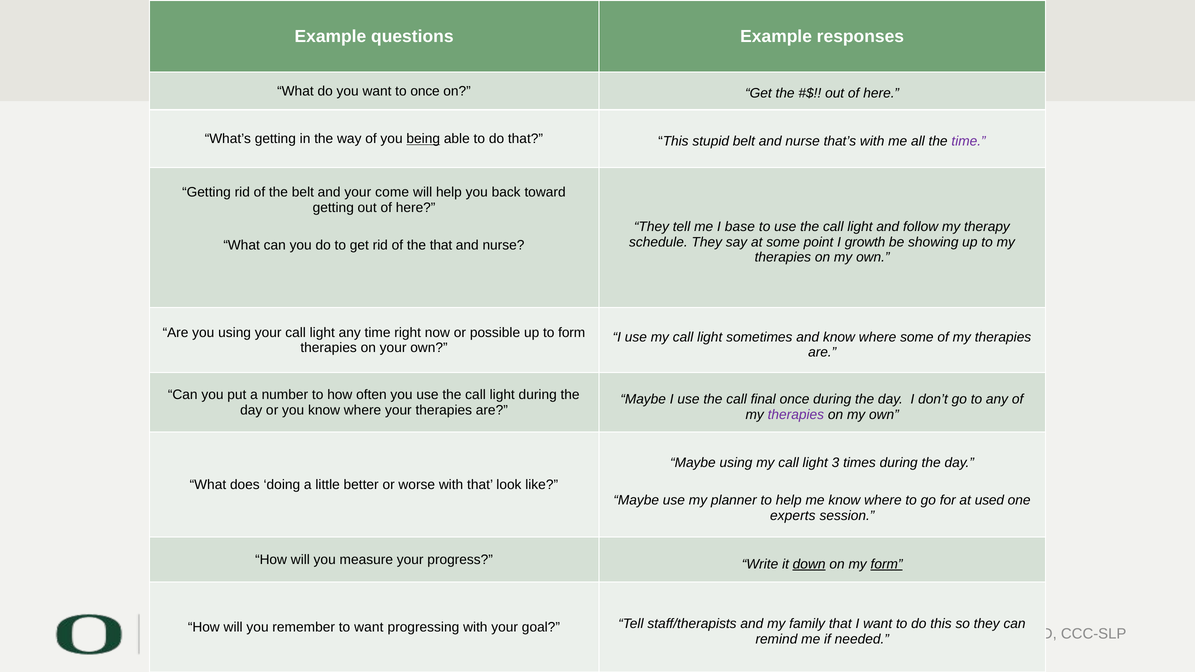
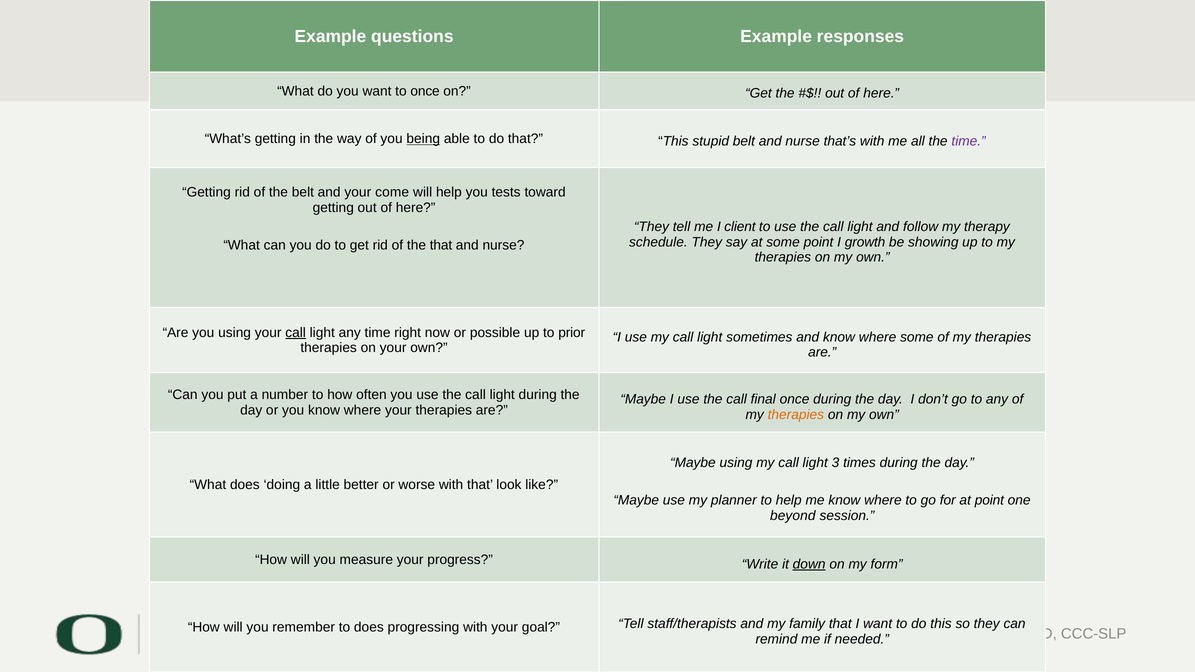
back: back -> tests
base: base -> client
call at (296, 333) underline: none -> present
to form: form -> prior
therapies at (796, 415) colour: purple -> orange
at used: used -> point
experts: experts -> beyond
form at (887, 564) underline: present -> none
to want: want -> does
